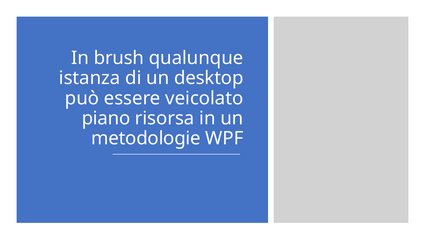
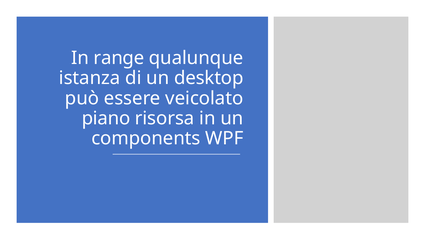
brush: brush -> range
metodologie: metodologie -> components
